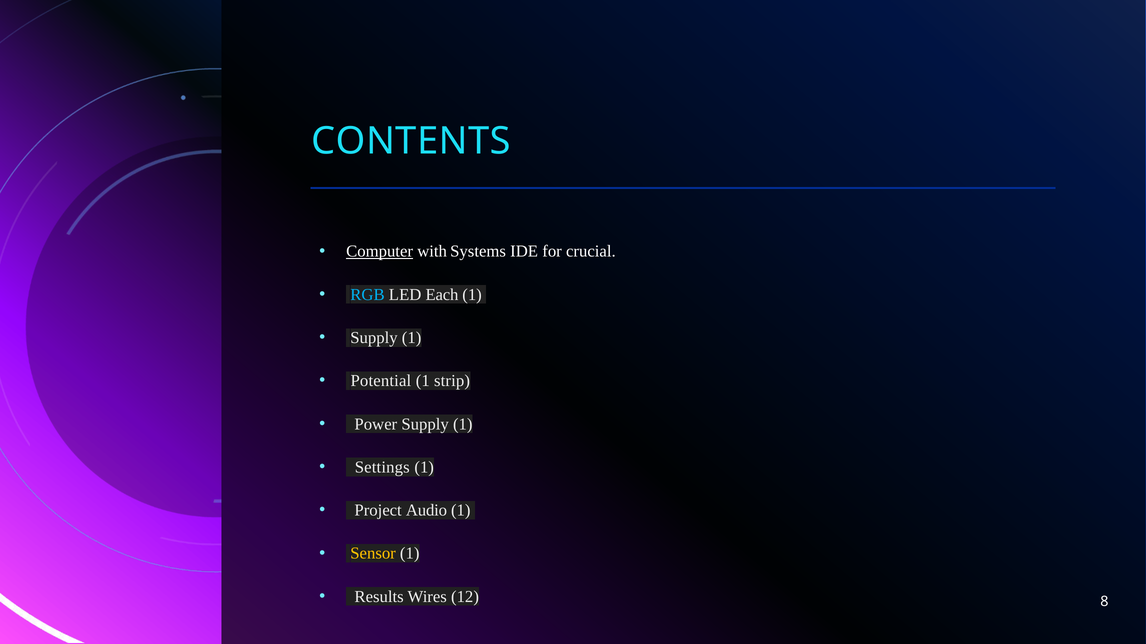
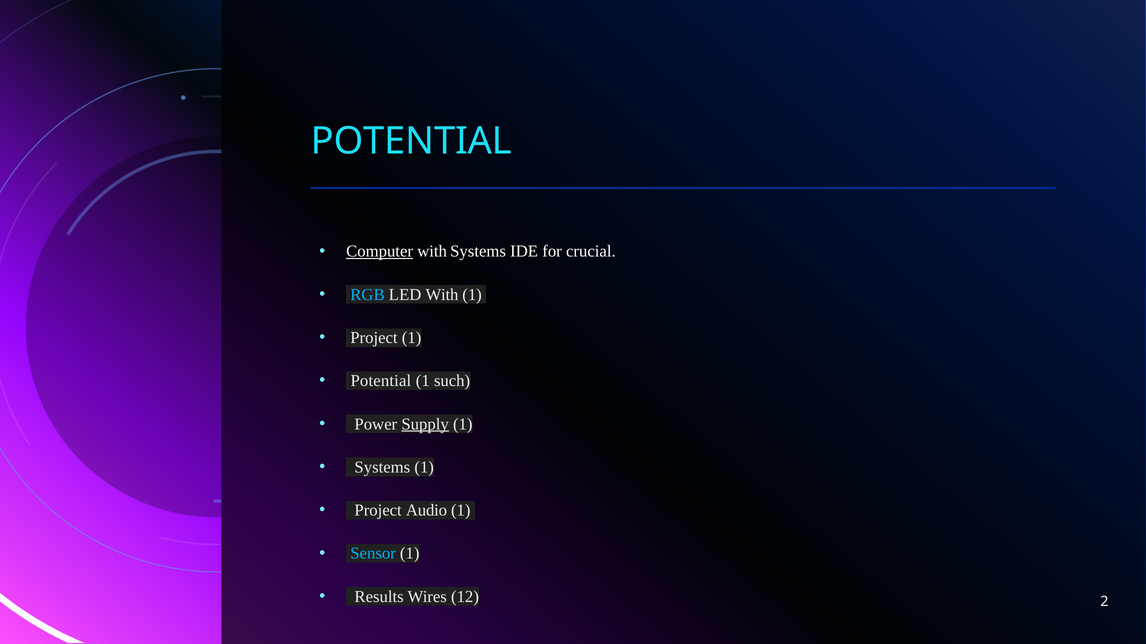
CONTENTS at (411, 141): CONTENTS -> POTENTIAL
LED Each: Each -> With
Supply at (374, 338): Supply -> Project
strip: strip -> such
Supply at (425, 424) underline: none -> present
Settings at (382, 468): Settings -> Systems
Sensor colour: yellow -> light blue
8: 8 -> 2
